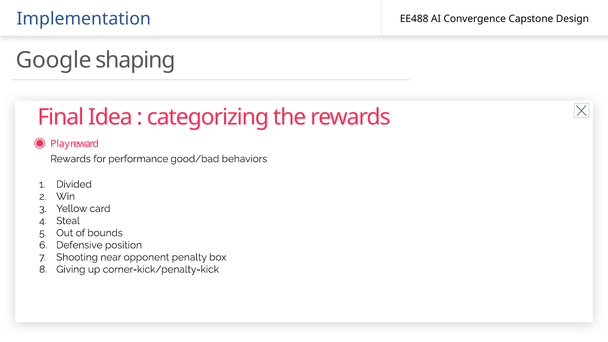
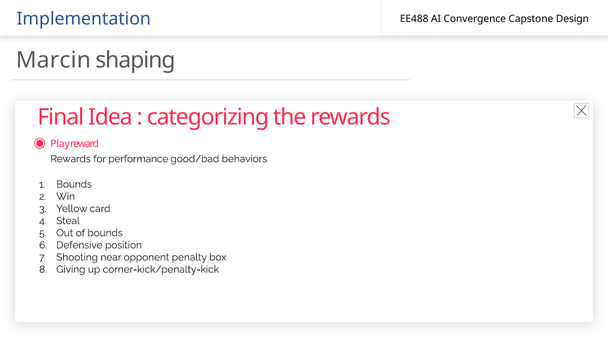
Google: Google -> Marcin
Divided at (74, 184): Divided -> Bounds
